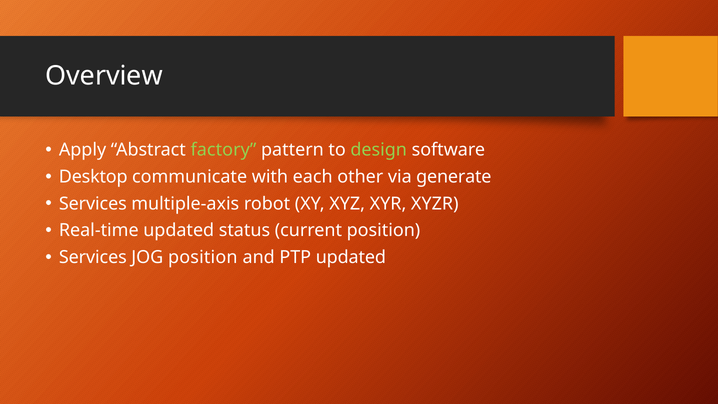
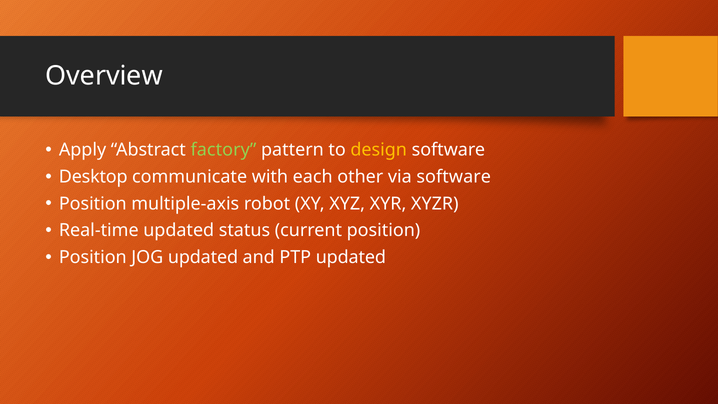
design colour: light green -> yellow
via generate: generate -> software
Services at (93, 204): Services -> Position
Services at (93, 257): Services -> Position
JOG position: position -> updated
